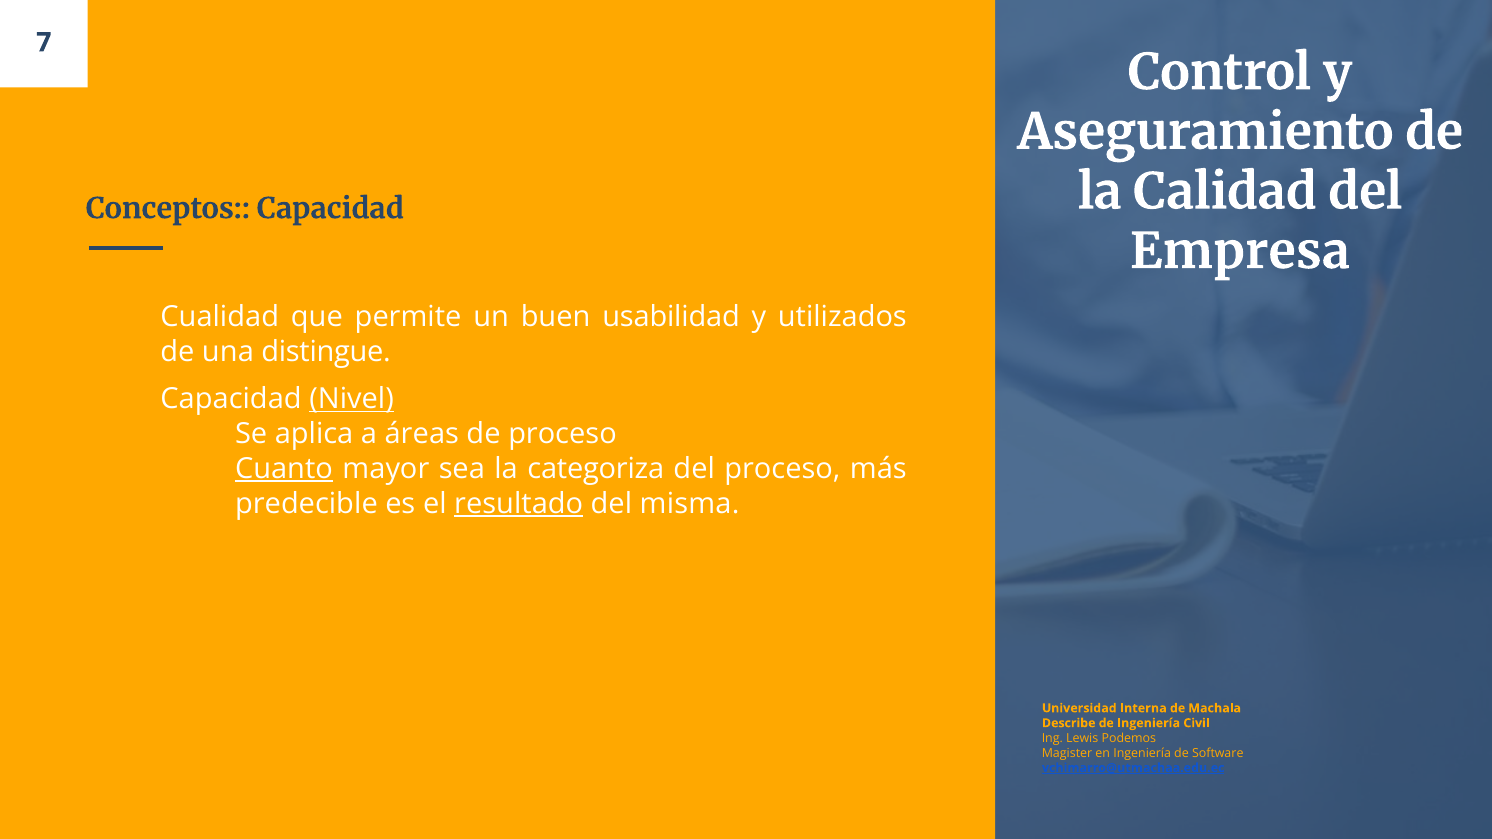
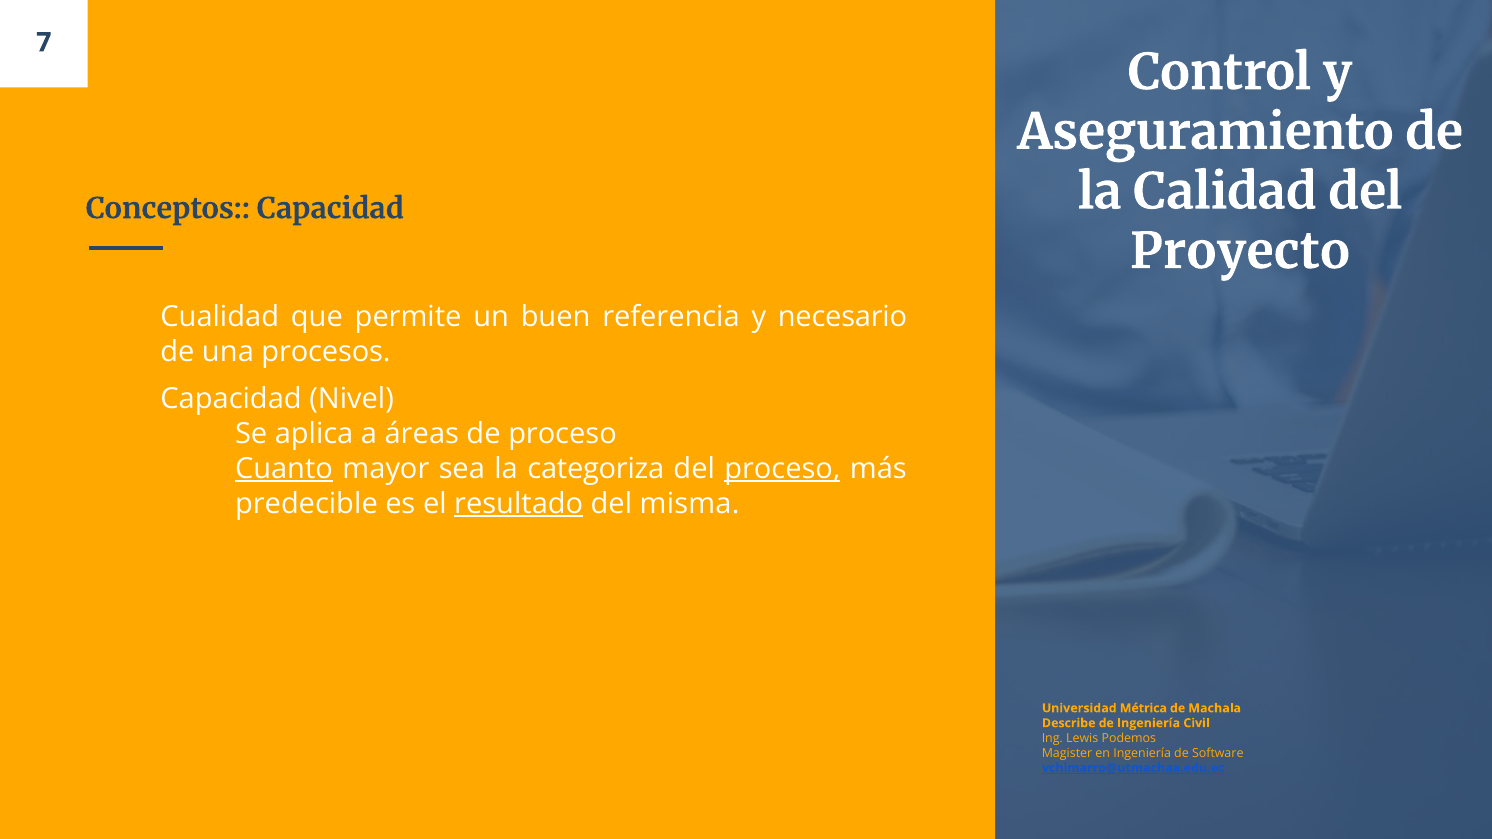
Empresa: Empresa -> Proyecto
usabilidad: usabilidad -> referencia
utilizados: utilizados -> necesario
distingue: distingue -> procesos
Nivel underline: present -> none
proceso at (782, 469) underline: none -> present
Interna: Interna -> Métrica
